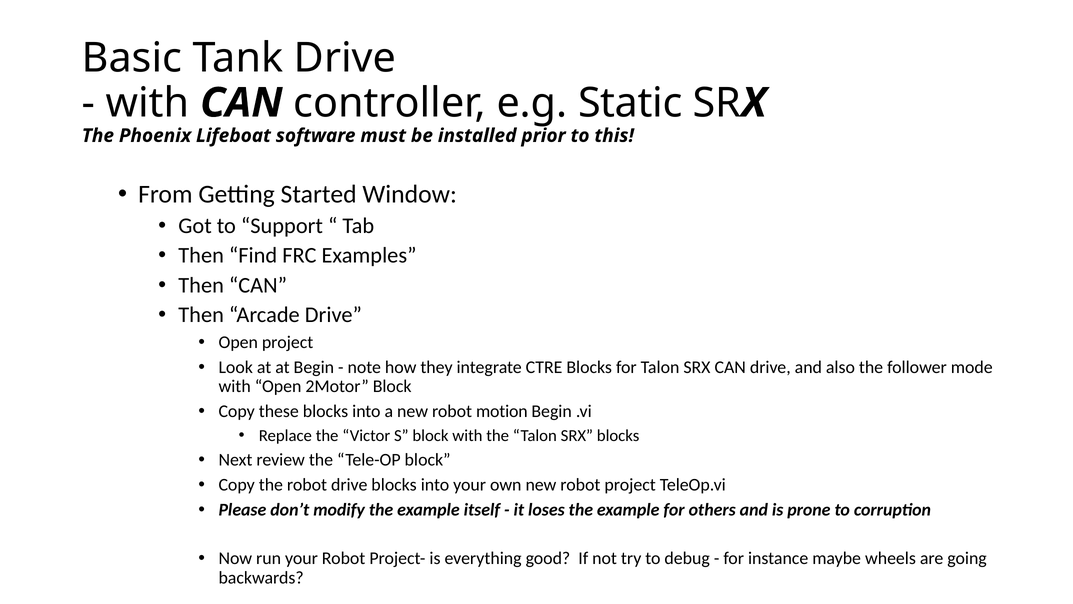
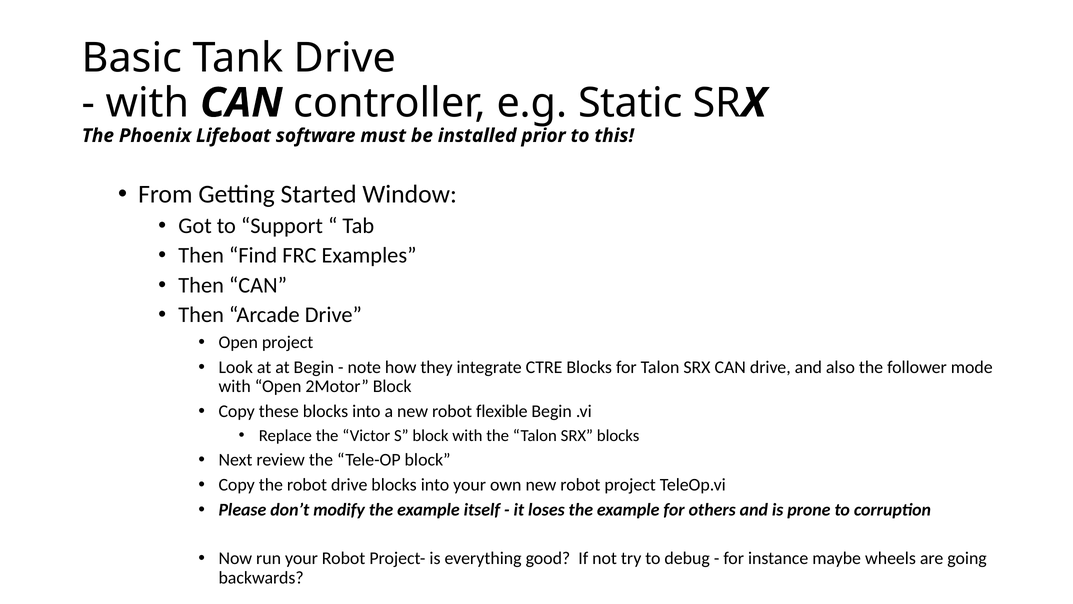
motion: motion -> flexible
